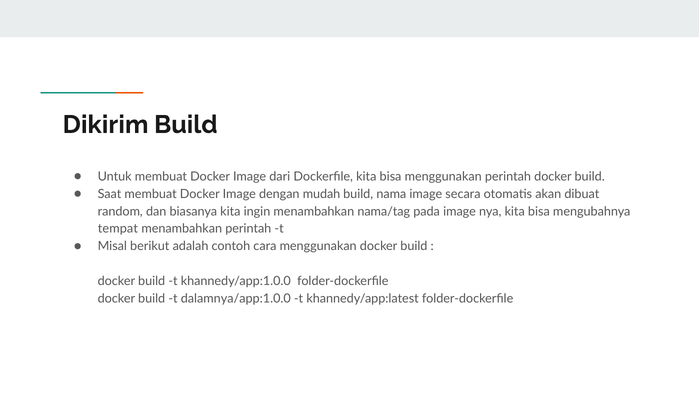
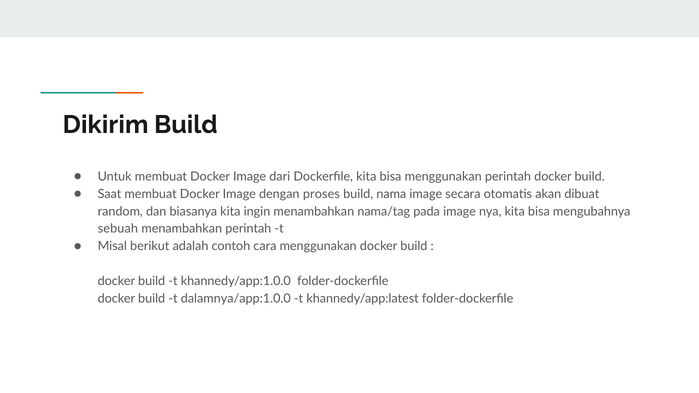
mudah: mudah -> proses
tempat: tempat -> sebuah
